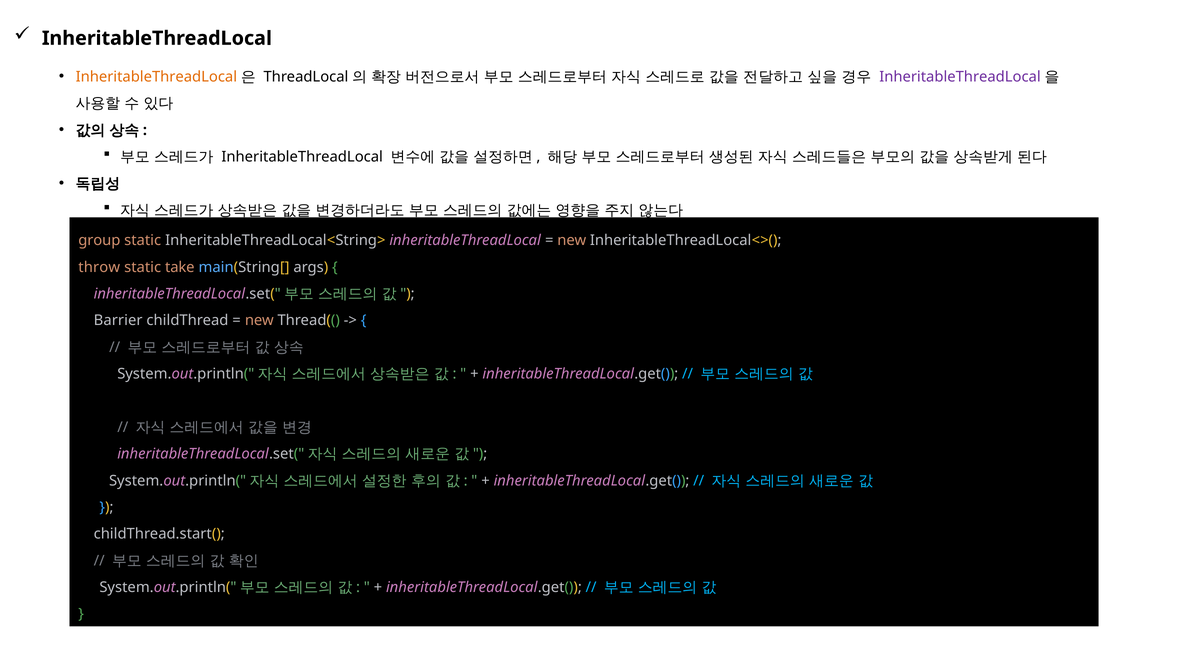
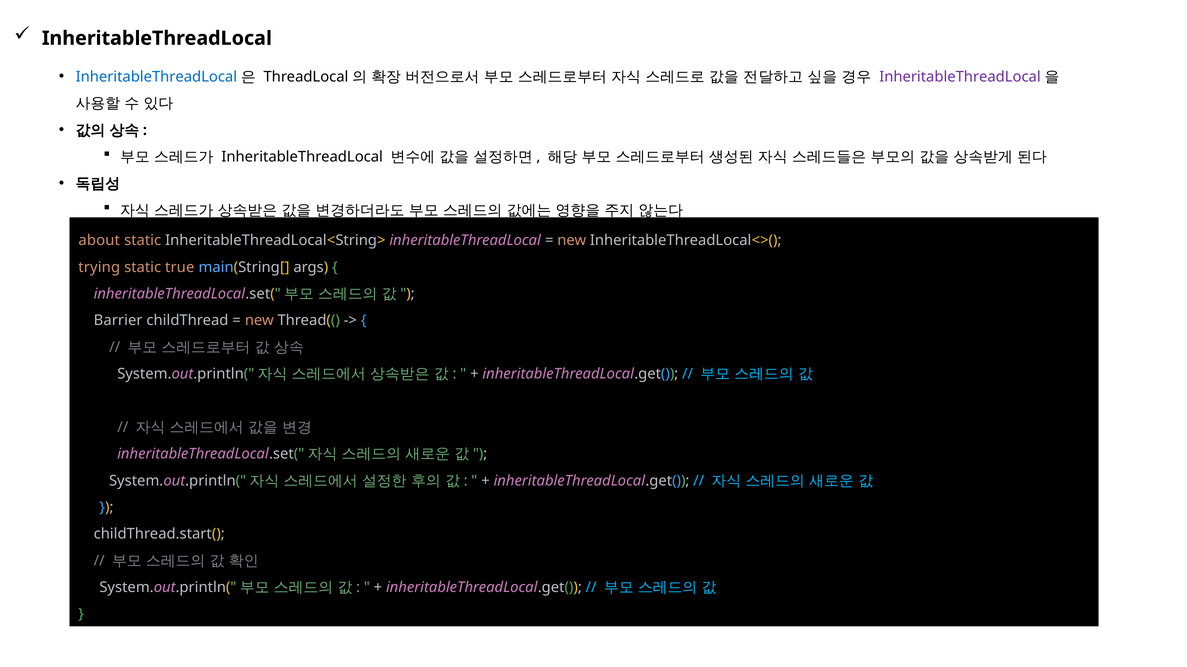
InheritableThreadLocal at (156, 77) colour: orange -> blue
group: group -> about
throw: throw -> trying
take: take -> true
